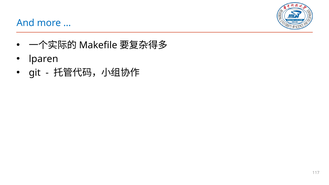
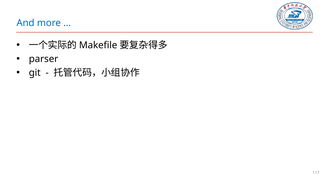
lparen: lparen -> parser
